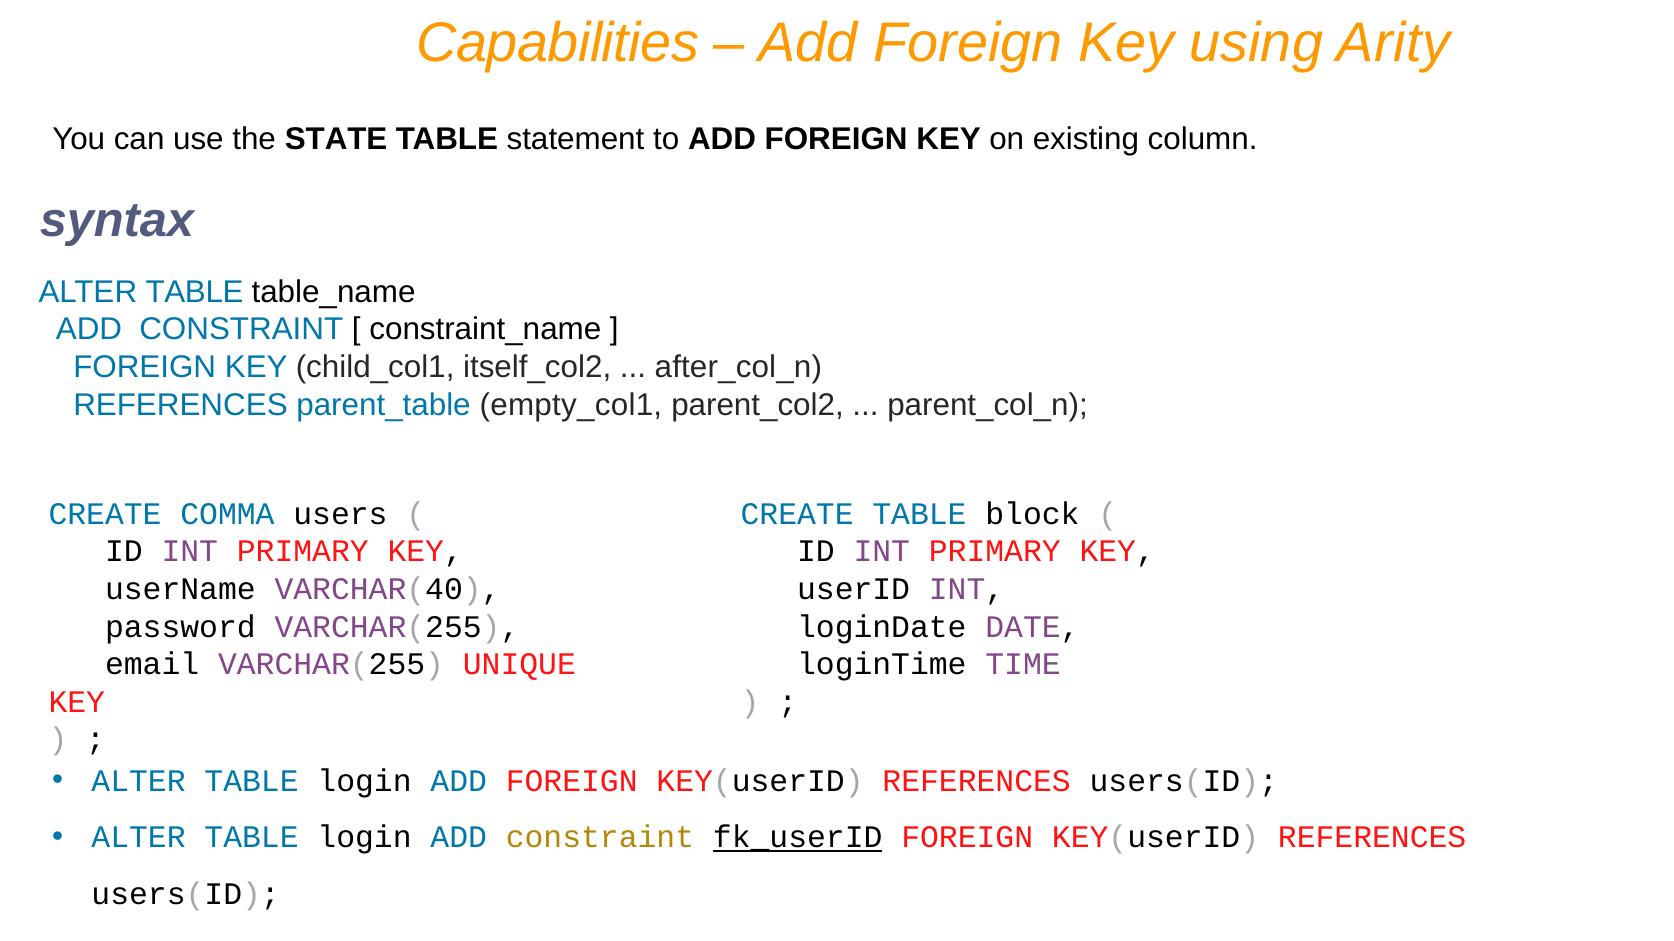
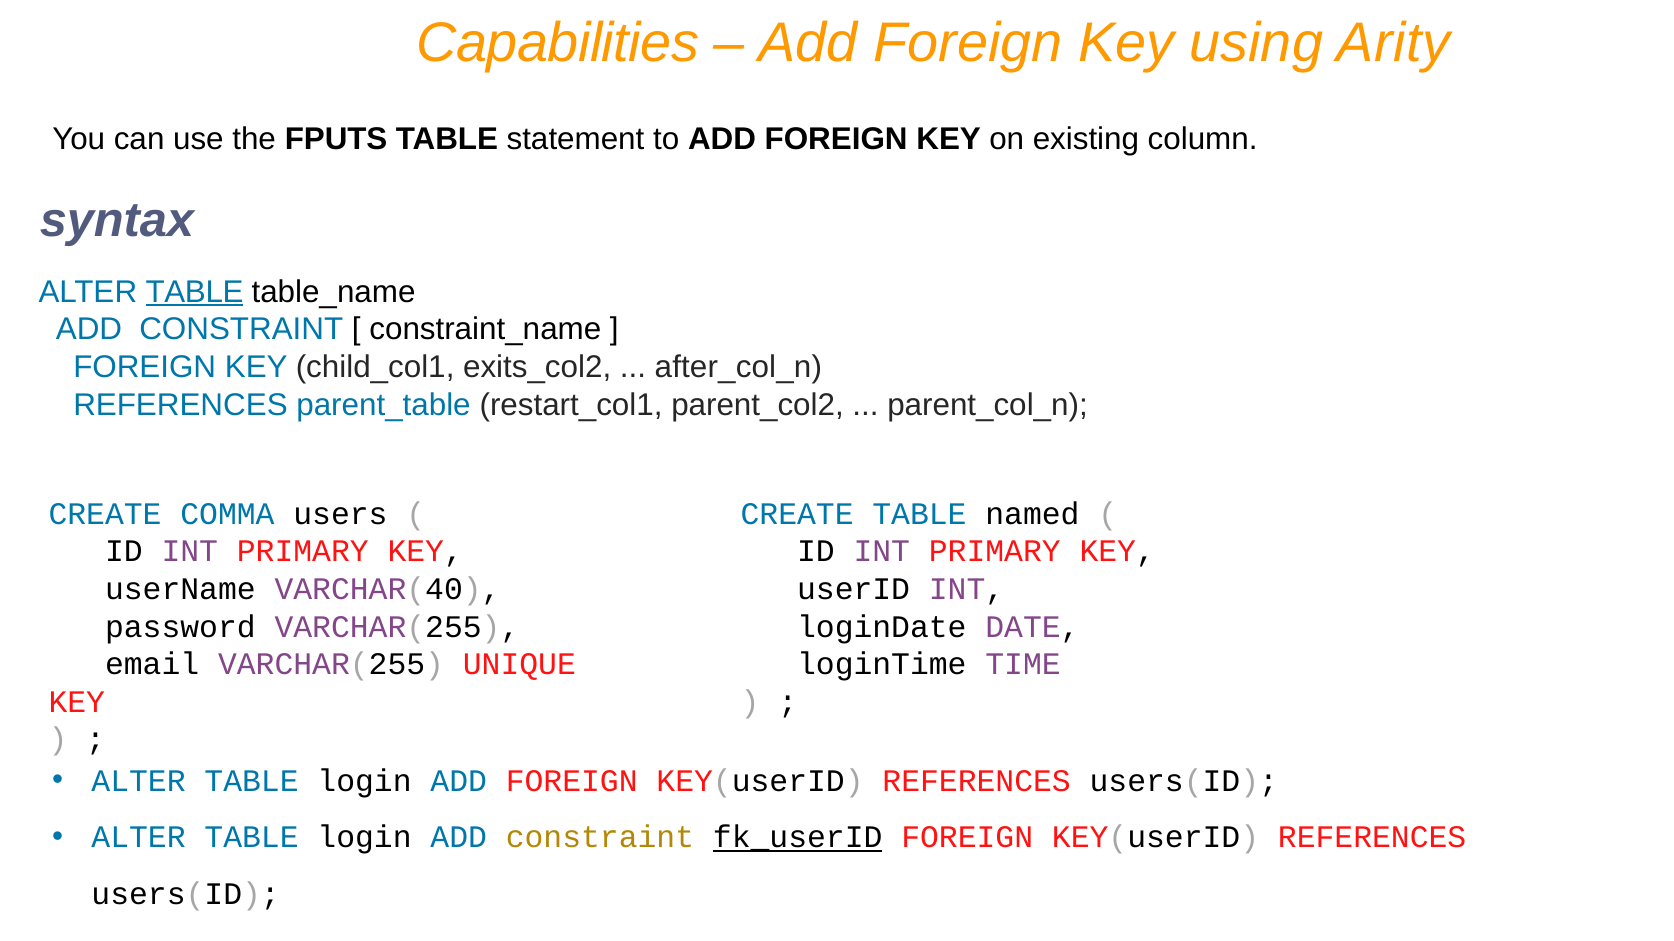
STATE: STATE -> FPUTS
TABLE at (195, 292) underline: none -> present
itself_col2: itself_col2 -> exits_col2
empty_col1: empty_col1 -> restart_col1
block: block -> named
